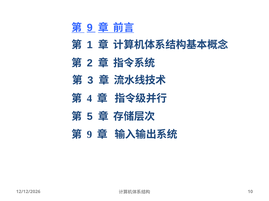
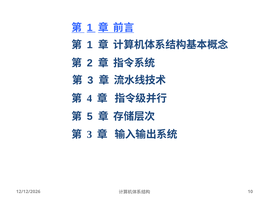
9 at (90, 28): 9 -> 1
9 at (89, 135): 9 -> 3
